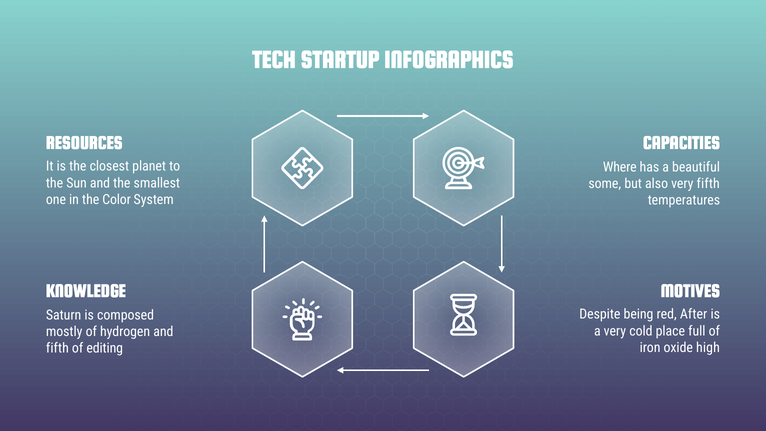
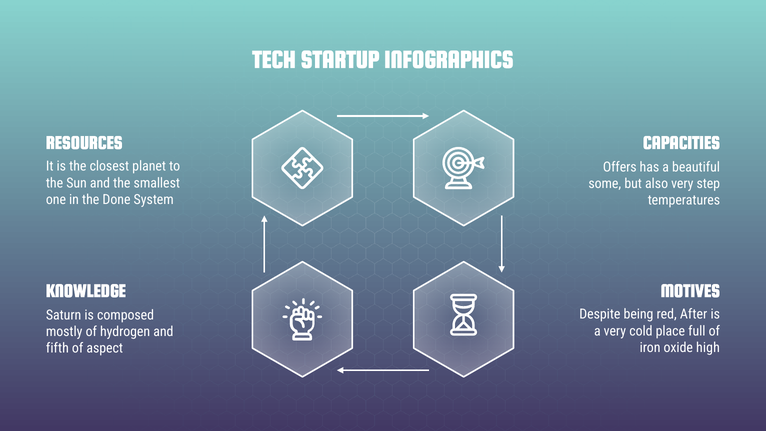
Where: Where -> Offers
very fifth: fifth -> step
Color: Color -> Done
editing: editing -> aspect
